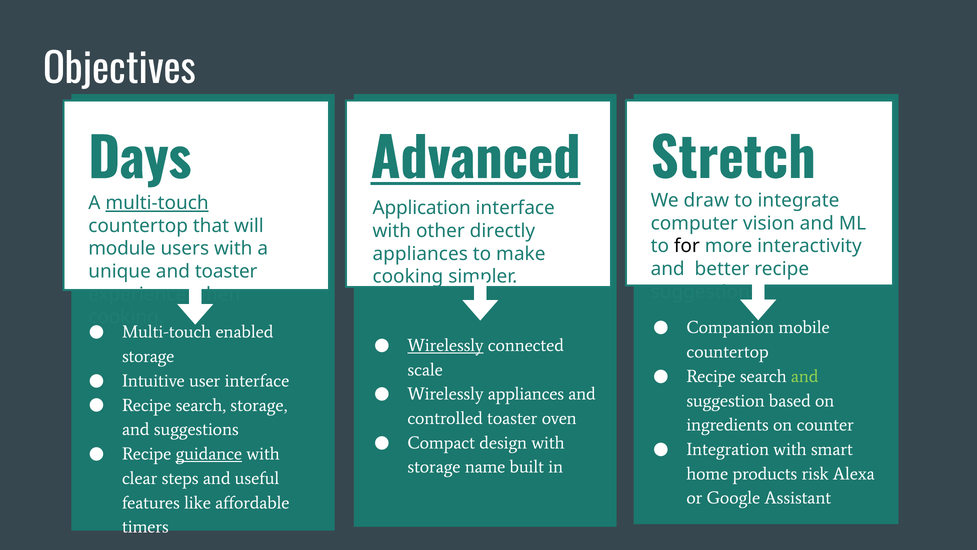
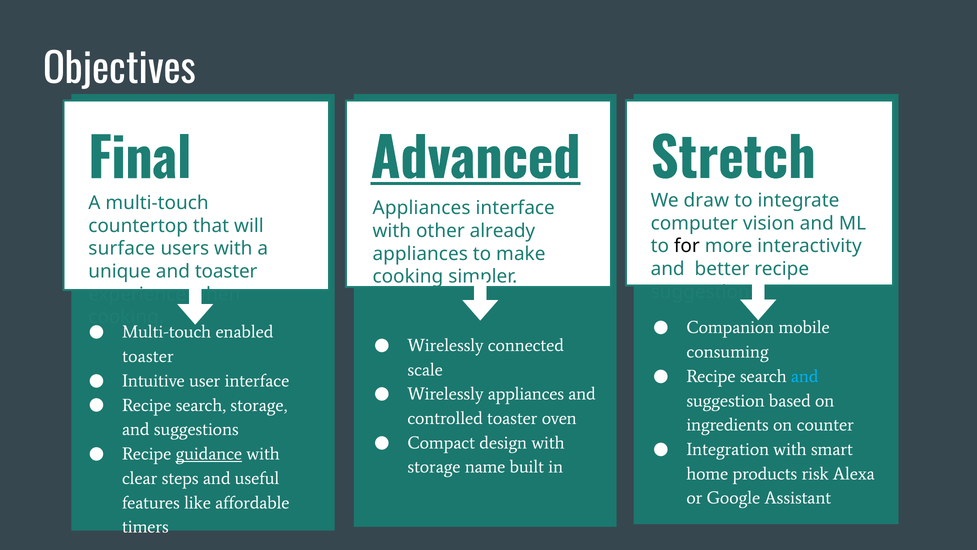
Days: Days -> Final
multi-touch at (157, 203) underline: present -> none
Application at (422, 208): Application -> Appliances
directly: directly -> already
module: module -> surface
Wirelessly at (446, 345) underline: present -> none
countertop at (728, 352): countertop -> consuming
storage at (148, 356): storage -> toaster
and at (805, 376) colour: light green -> light blue
